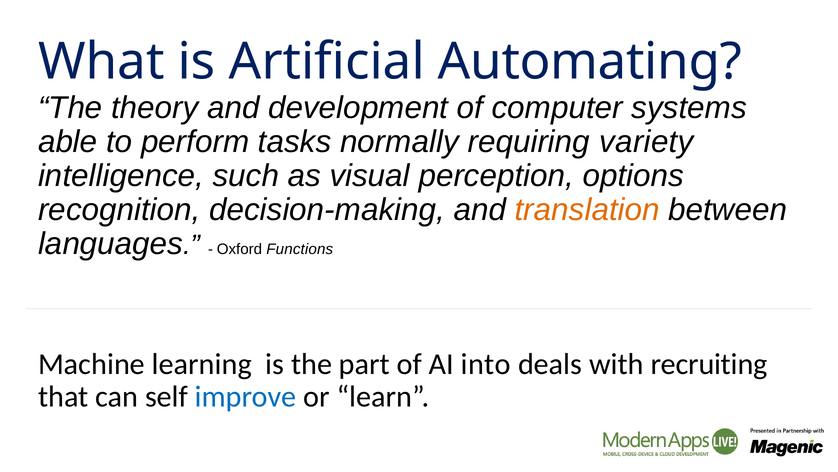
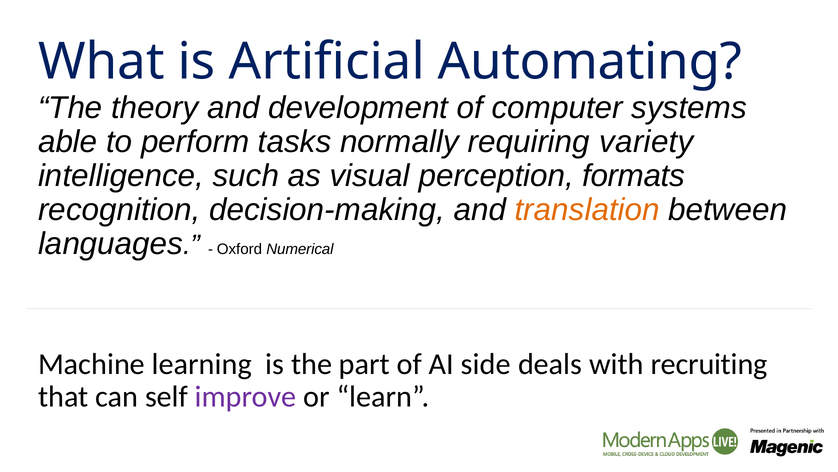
options: options -> formats
Functions: Functions -> Numerical
into: into -> side
improve colour: blue -> purple
